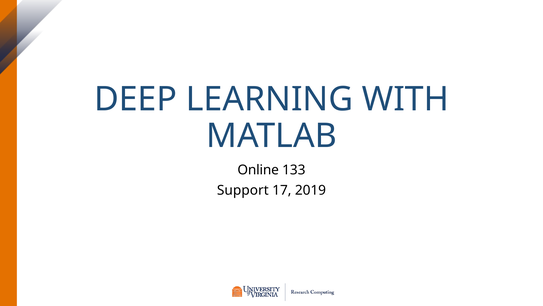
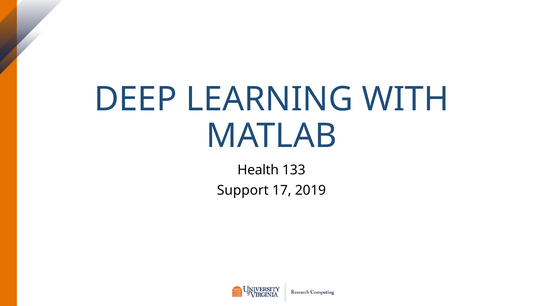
Online: Online -> Health
